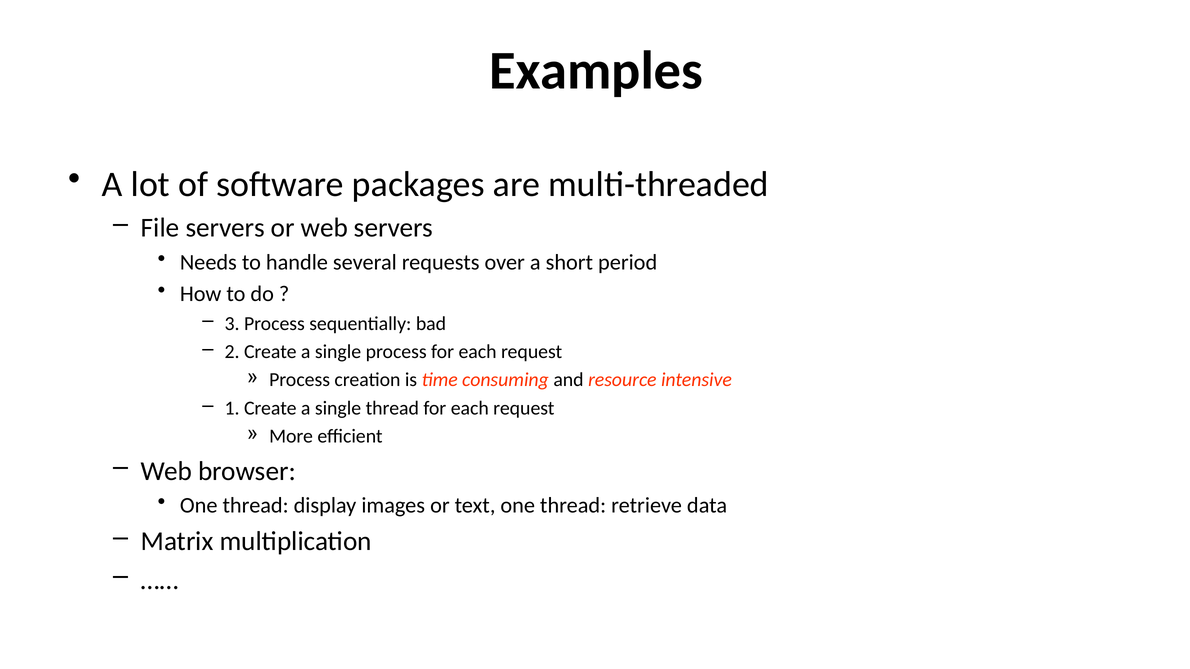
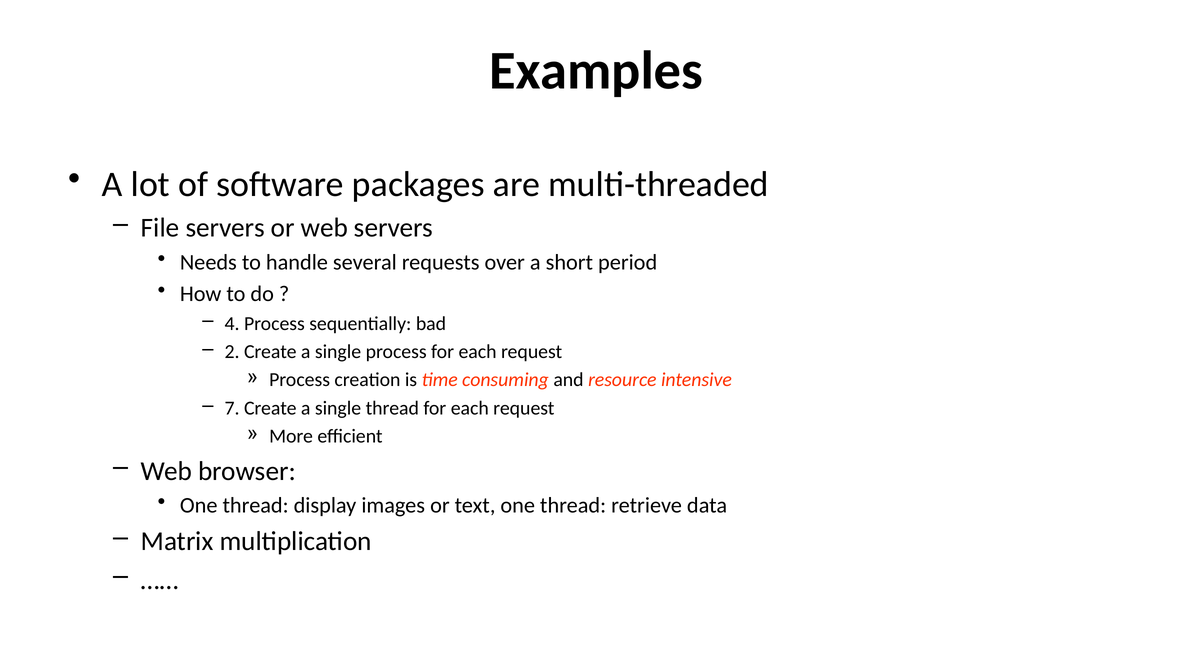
3: 3 -> 4
1: 1 -> 7
